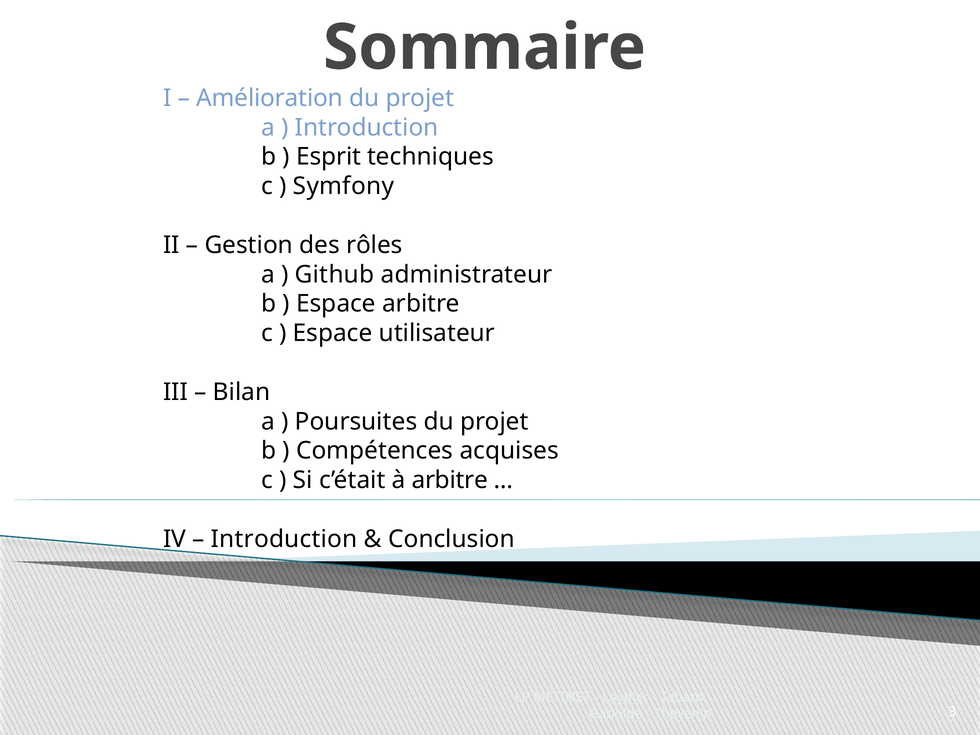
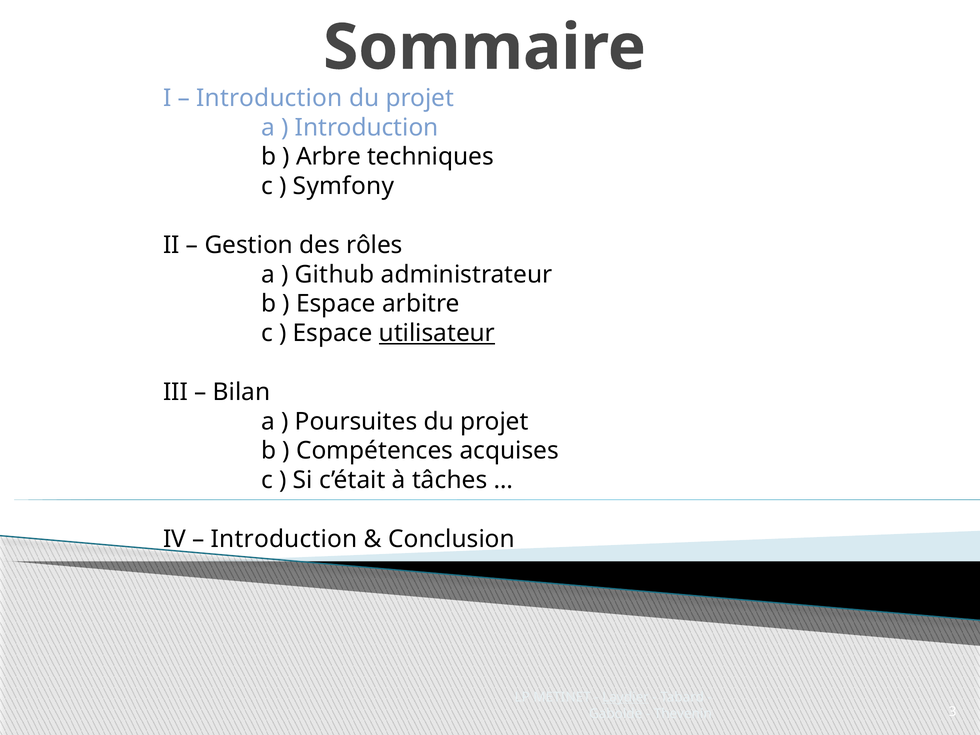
Amélioration at (270, 98): Amélioration -> Introduction
Esprit: Esprit -> Arbre
utilisateur underline: none -> present
à arbitre: arbitre -> tâches
